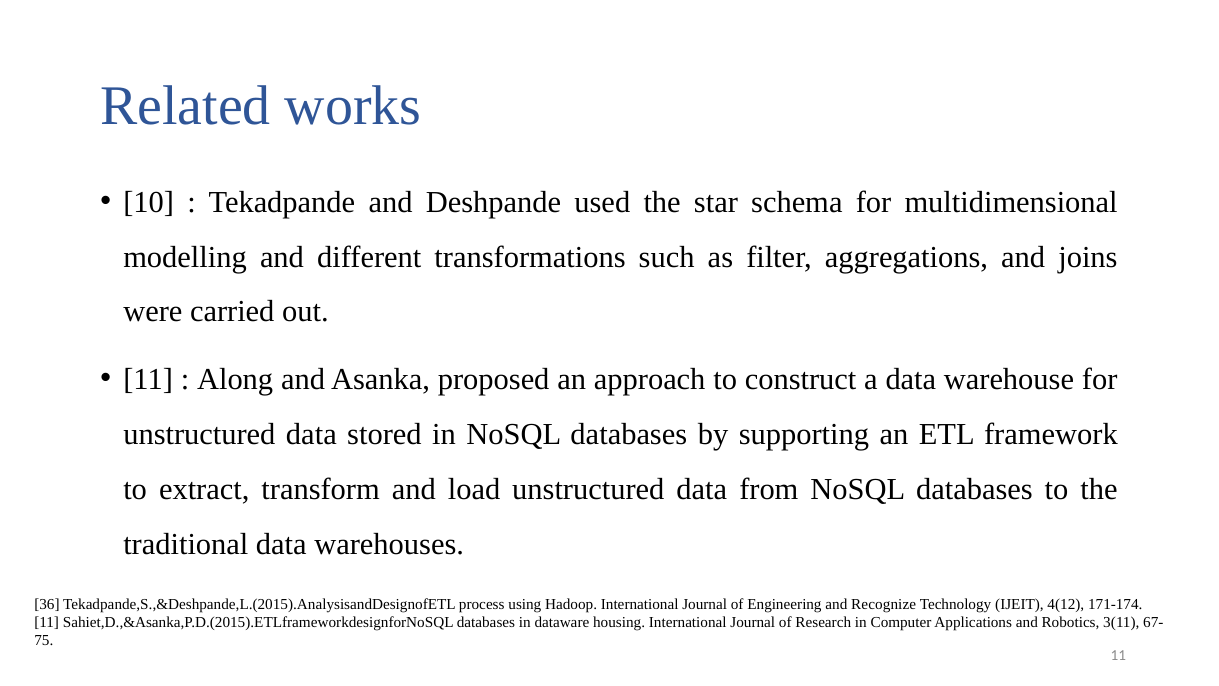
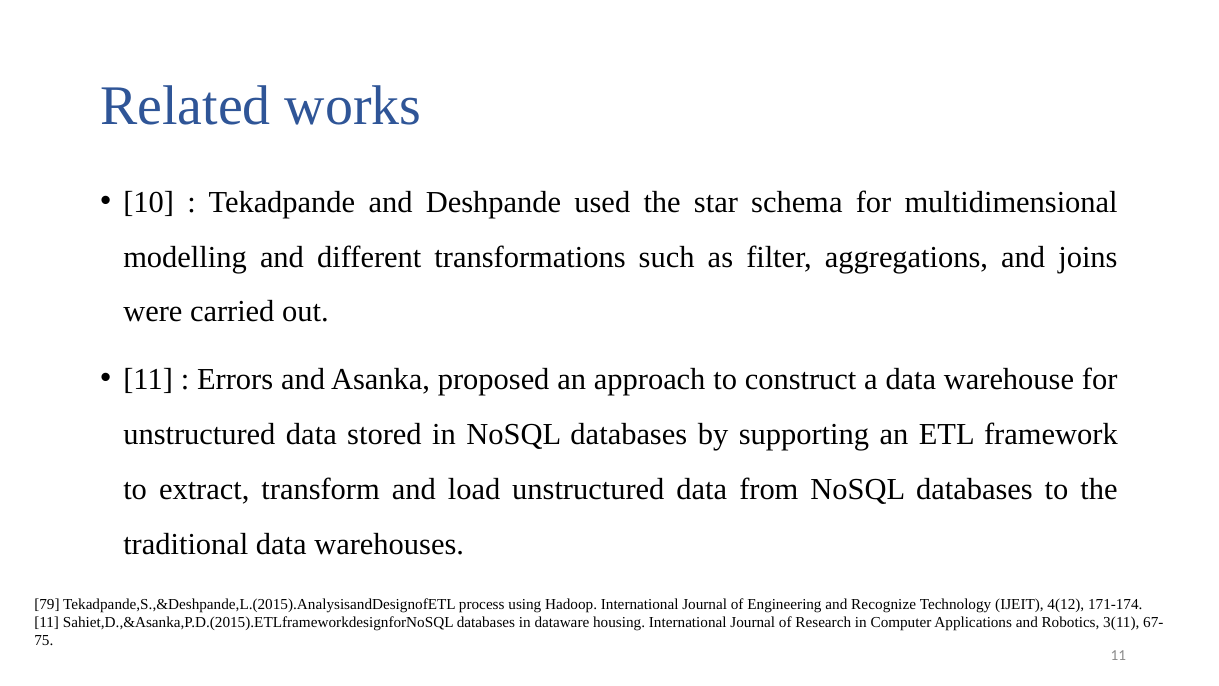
Along: Along -> Errors
36: 36 -> 79
